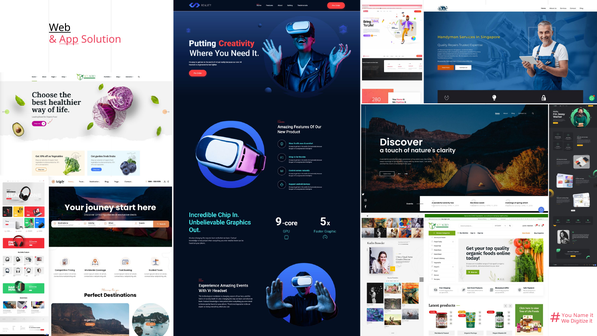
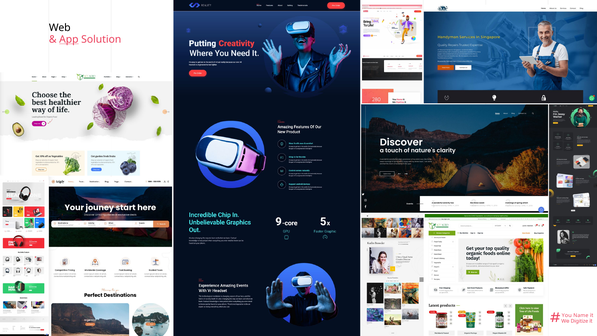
Web underline: present -> none
